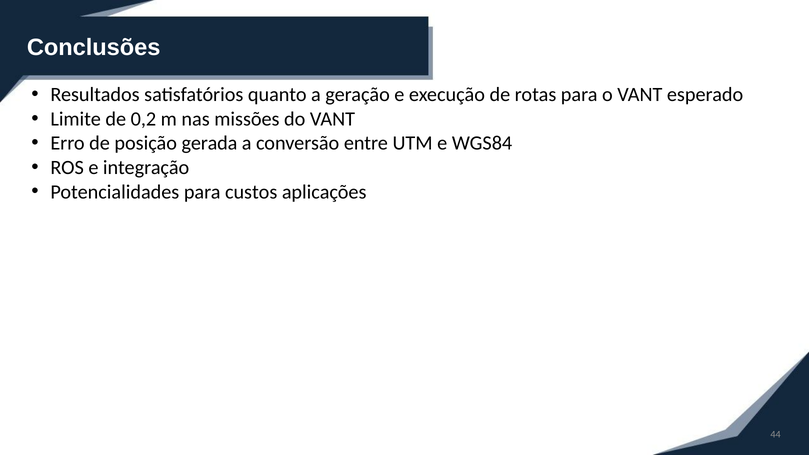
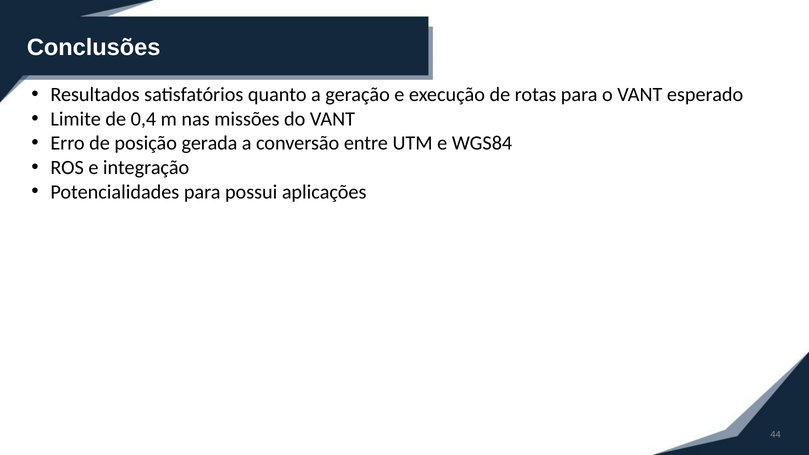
0,2: 0,2 -> 0,4
custos: custos -> possui
